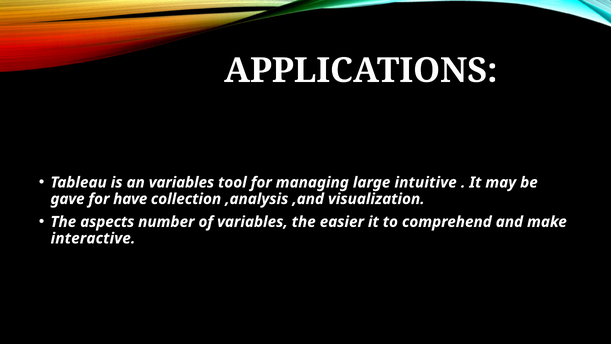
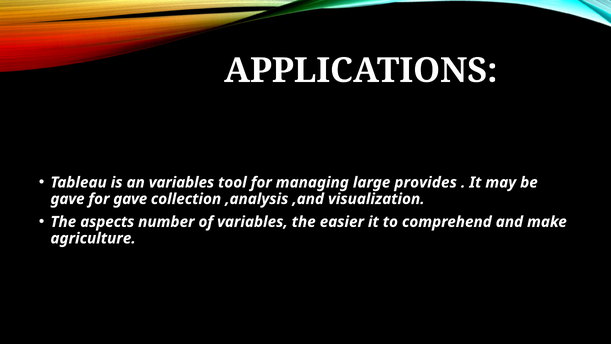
intuitive: intuitive -> provides
for have: have -> gave
interactive: interactive -> agriculture
